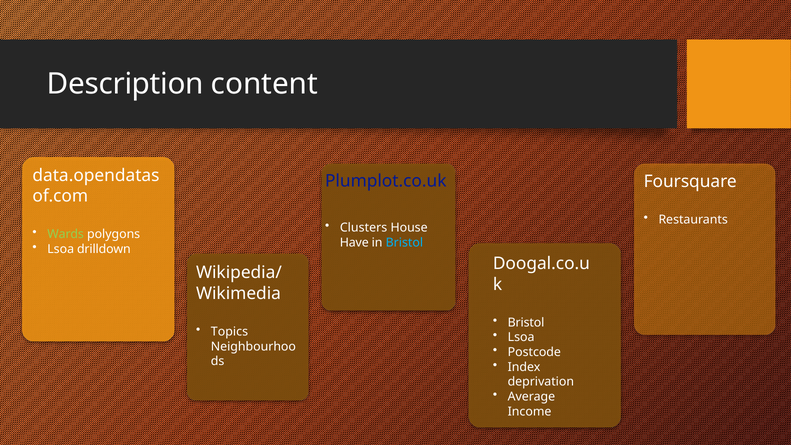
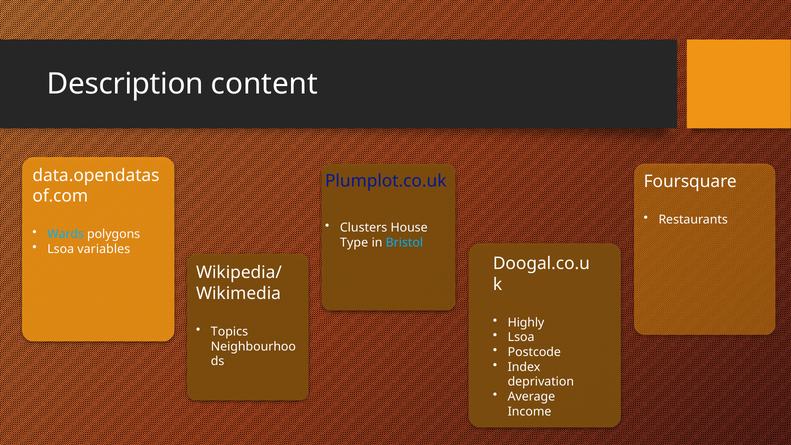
Wards colour: light green -> light blue
Have: Have -> Type
drilldown: drilldown -> variables
Bristol at (526, 323): Bristol -> Highly
